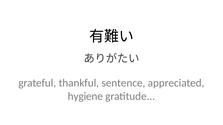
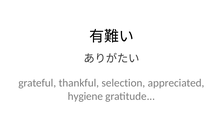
sentence: sentence -> selection
